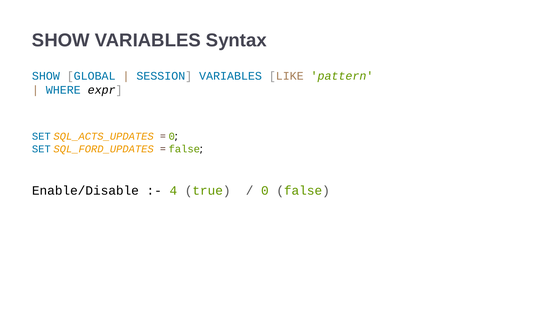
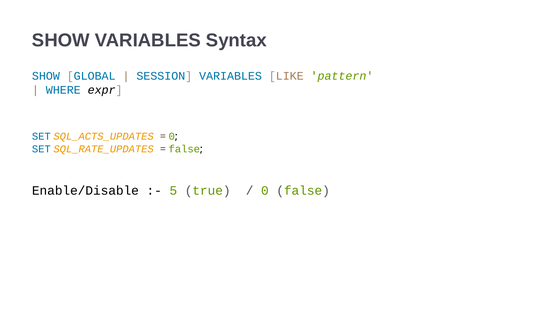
SQL_FORD_UPDATES: SQL_FORD_UPDATES -> SQL_RATE_UPDATES
4: 4 -> 5
